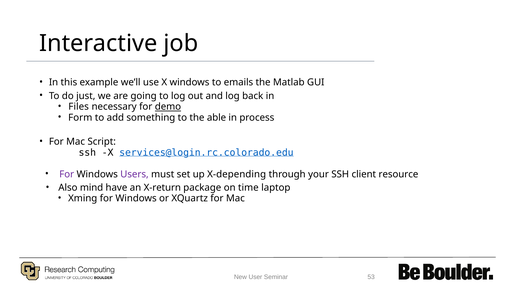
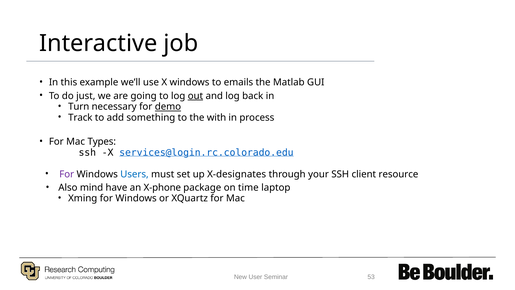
out underline: none -> present
Files: Files -> Turn
Form: Form -> Track
able: able -> with
Script: Script -> Types
Users colour: purple -> blue
X-depending: X-depending -> X-designates
X-return: X-return -> X-phone
